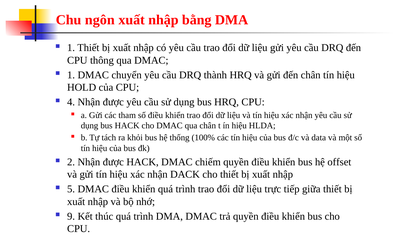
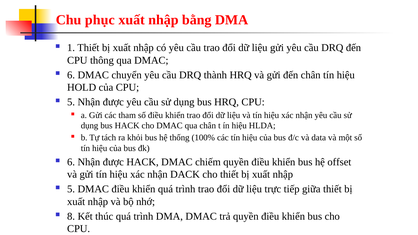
ngôn: ngôn -> phục
1 at (71, 75): 1 -> 6
4 at (71, 102): 4 -> 5
2 at (71, 162): 2 -> 6
9: 9 -> 8
